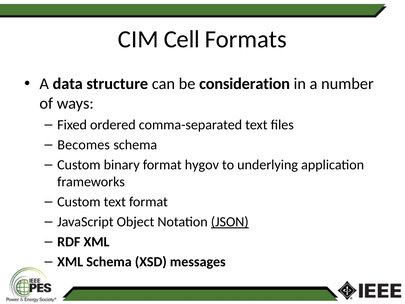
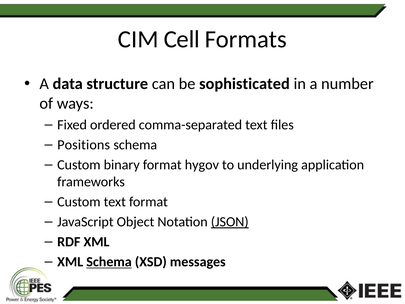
consideration: consideration -> sophisticated
Becomes: Becomes -> Positions
Schema at (109, 262) underline: none -> present
